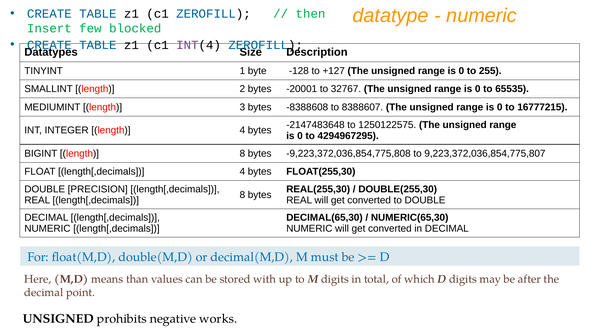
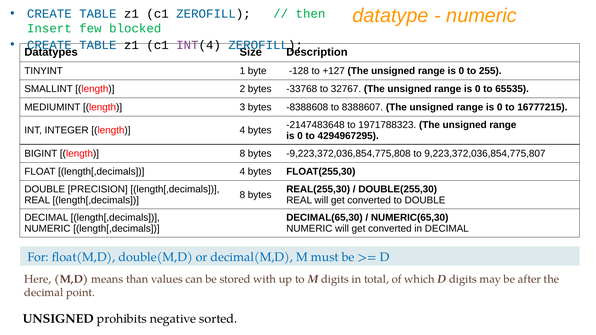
-20001: -20001 -> -33768
1250122575: 1250122575 -> 1971788323
works: works -> sorted
